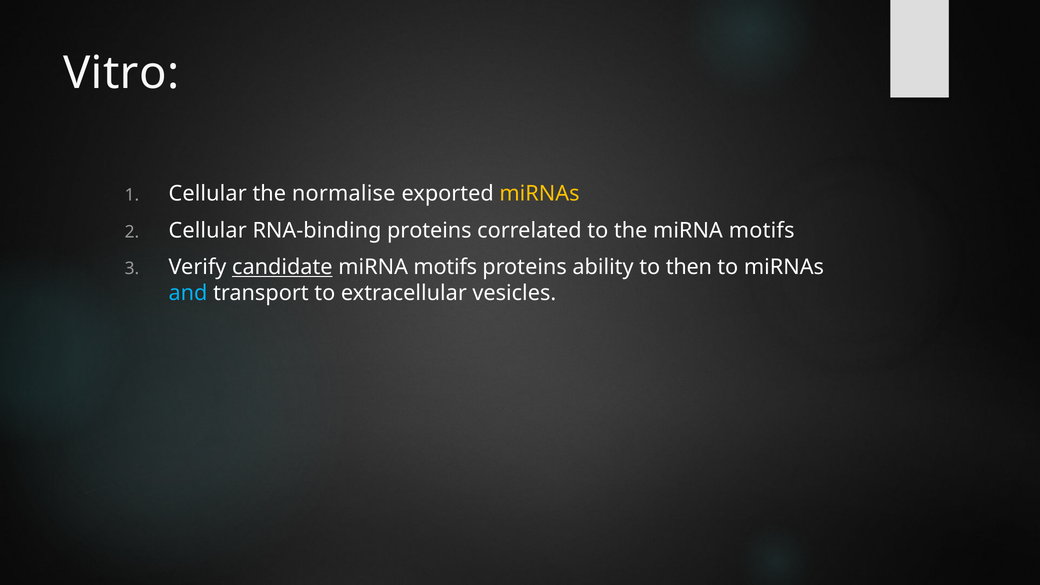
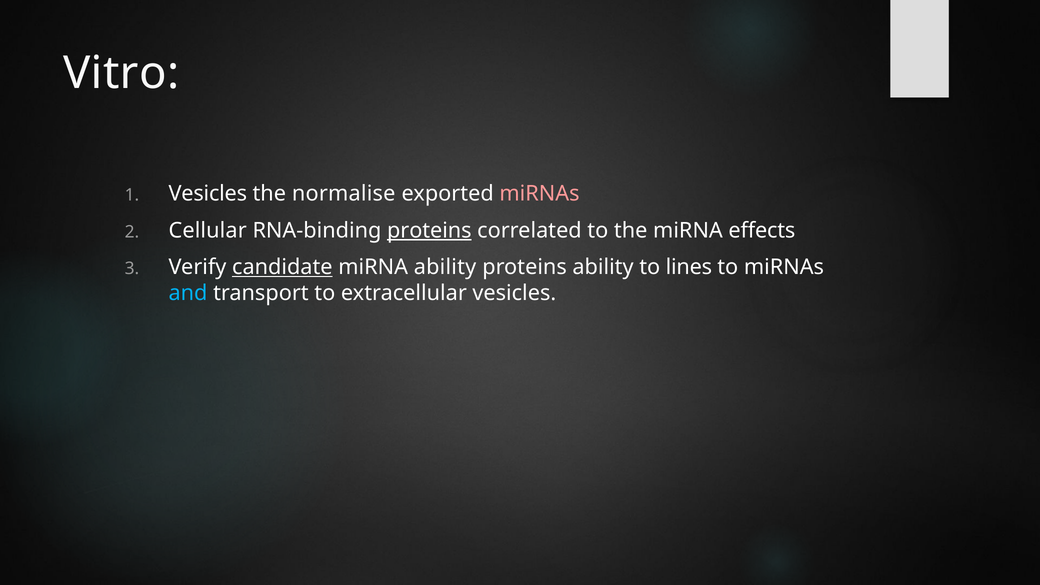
Cellular at (208, 194): Cellular -> Vesicles
miRNAs at (539, 194) colour: yellow -> pink
proteins at (429, 230) underline: none -> present
the miRNA motifs: motifs -> effects
motifs at (445, 267): motifs -> ability
then: then -> lines
